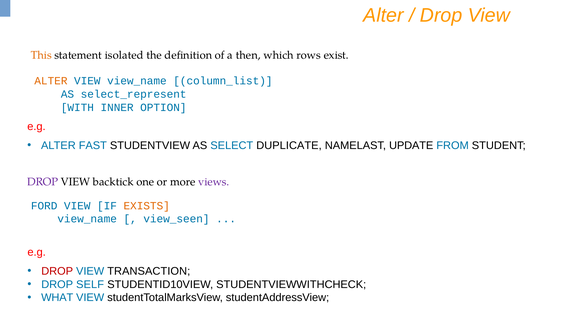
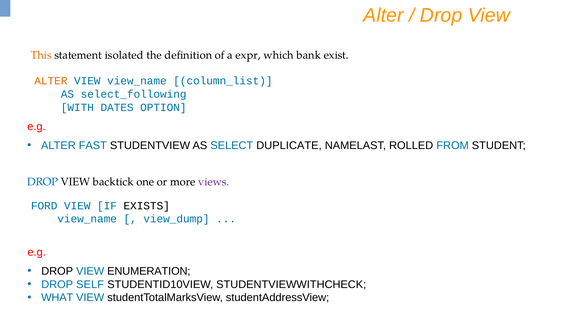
then: then -> expr
rows: rows -> bank
select_represent: select_represent -> select_following
INNER: INNER -> DATES
UPDATE: UPDATE -> ROLLED
DROP at (43, 182) colour: purple -> blue
EXISTS colour: orange -> black
view_seen: view_seen -> view_dump
DROP at (57, 271) colour: red -> black
TRANSACTION: TRANSACTION -> ENUMERATION
